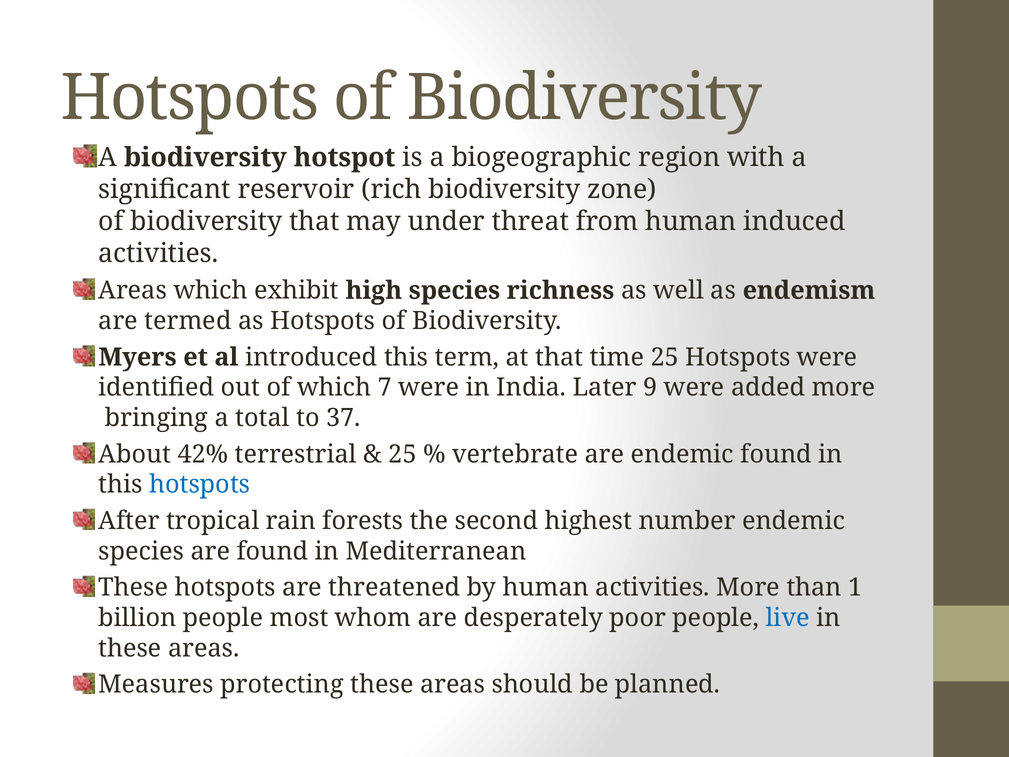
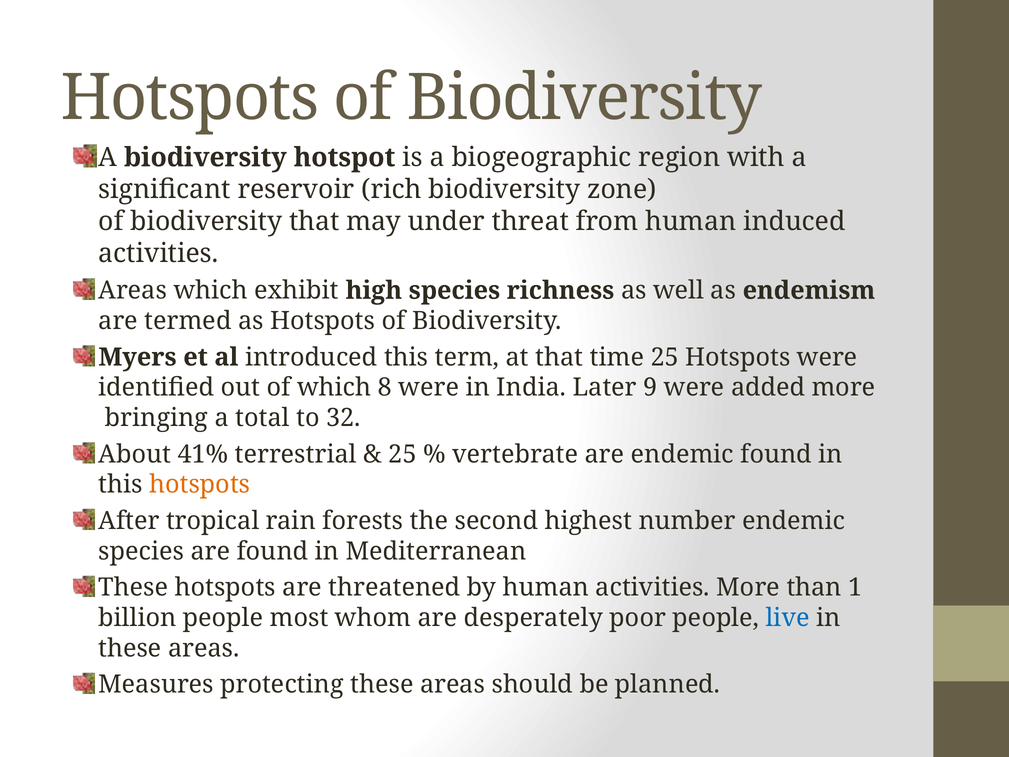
7: 7 -> 8
37: 37 -> 32
42%: 42% -> 41%
hotspots at (200, 484) colour: blue -> orange
